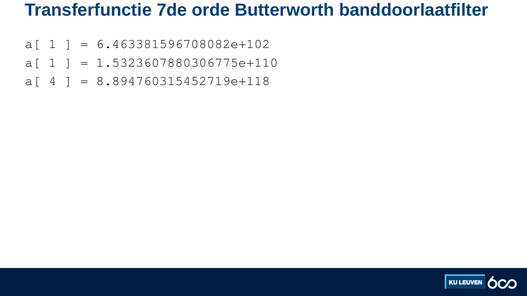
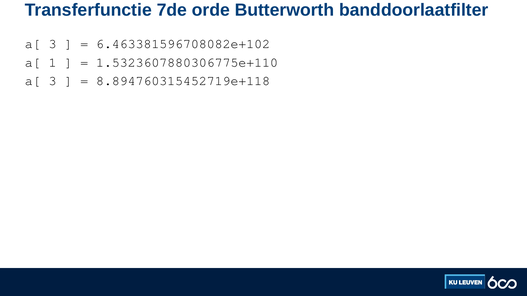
1 at (53, 44): 1 -> 3
4 at (53, 81): 4 -> 3
